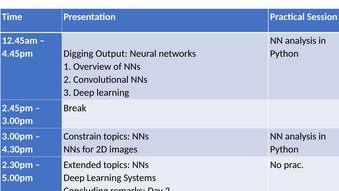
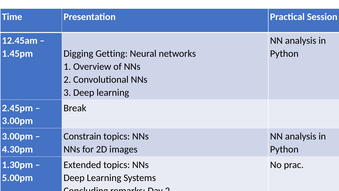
4.45pm: 4.45pm -> 1.45pm
Output: Output -> Getting
2.30pm: 2.30pm -> 1.30pm
